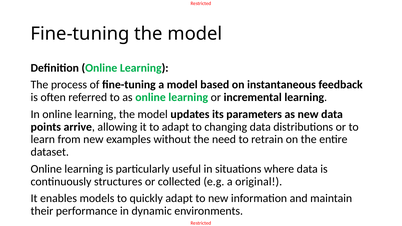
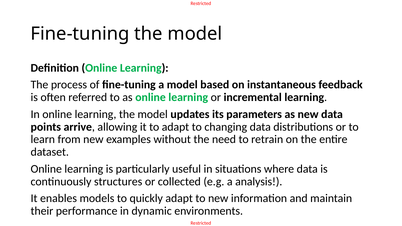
original: original -> analysis
